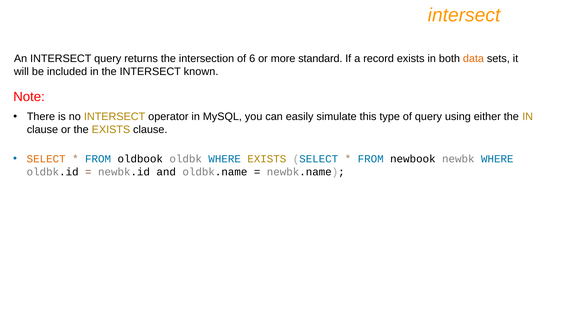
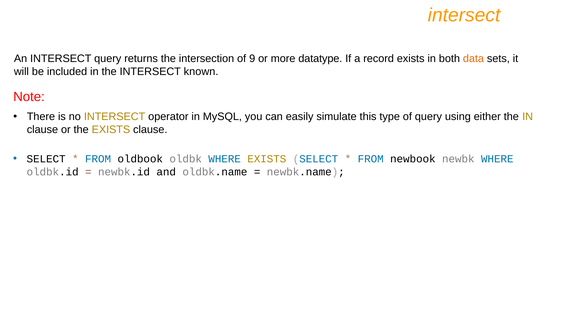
6: 6 -> 9
standard: standard -> datatype
SELECT at (46, 159) colour: orange -> black
